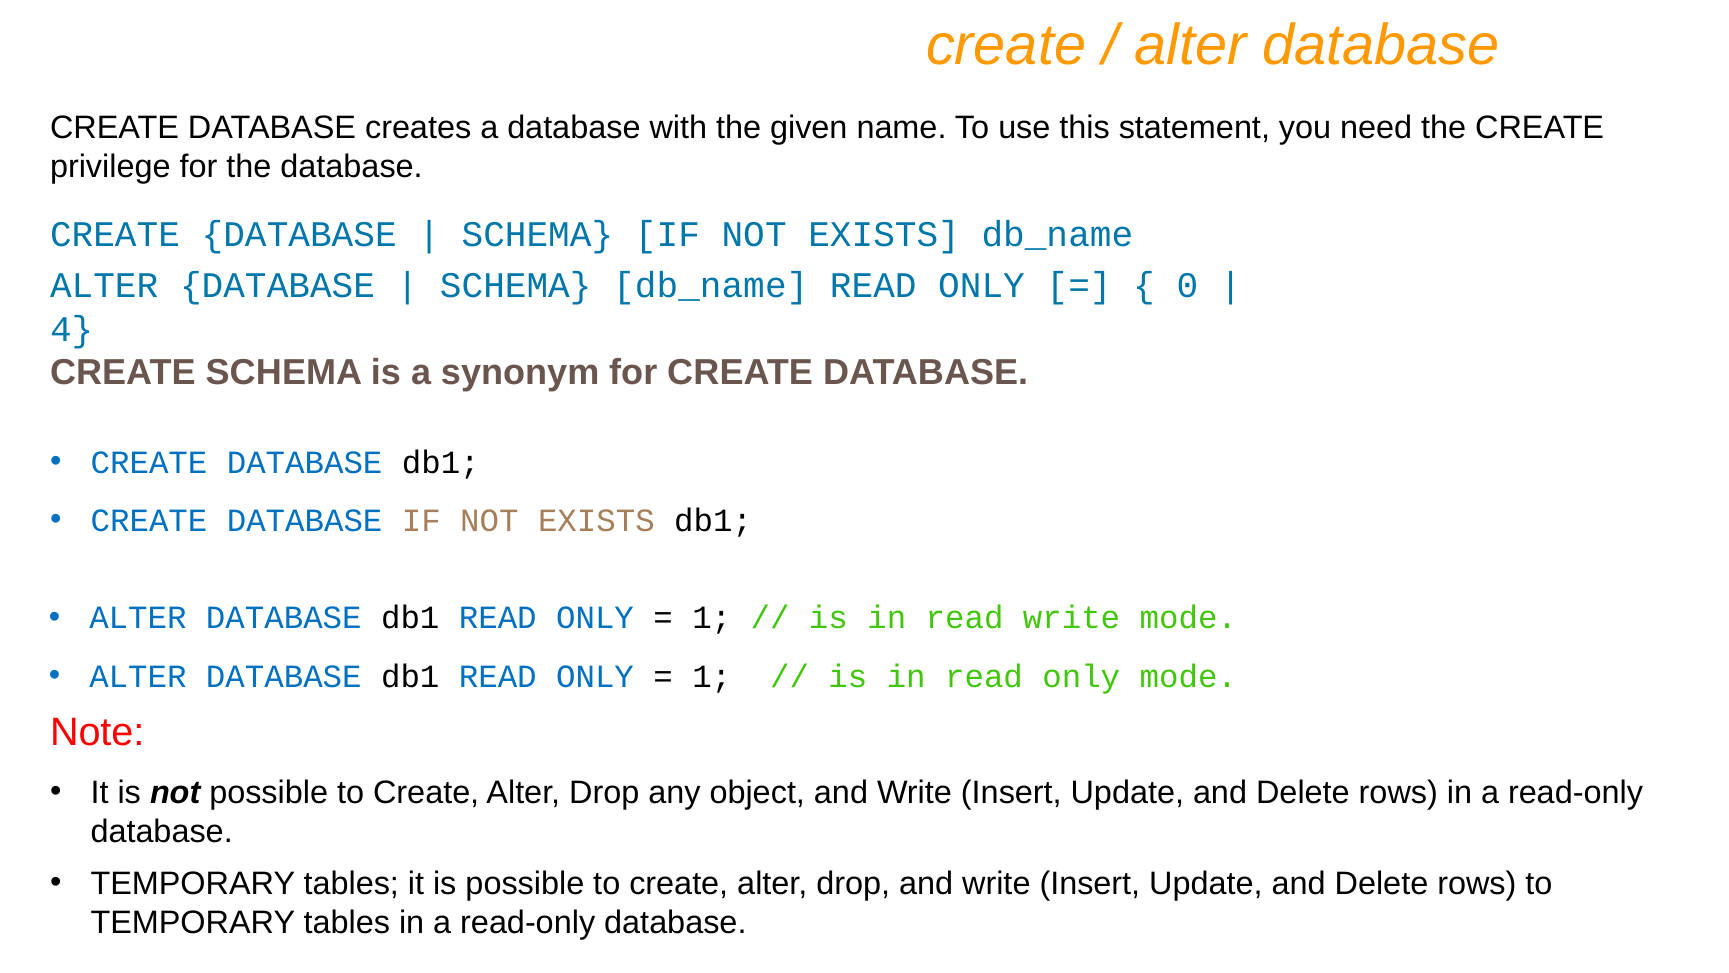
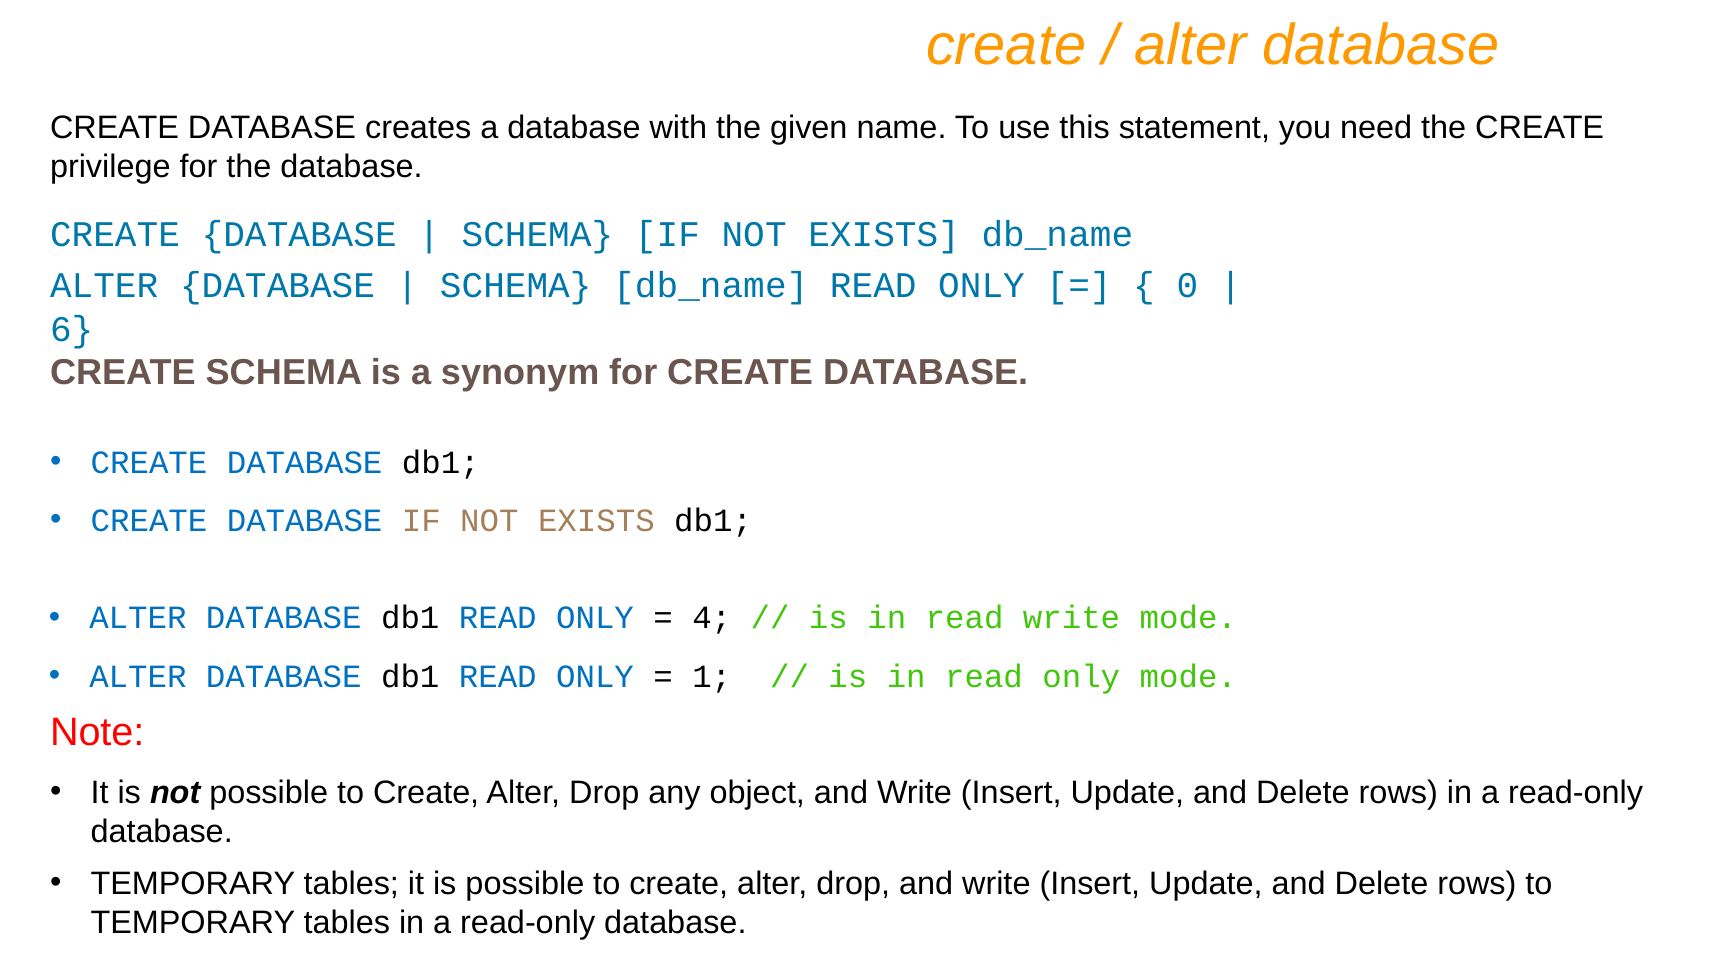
4: 4 -> 6
1 at (712, 618): 1 -> 4
